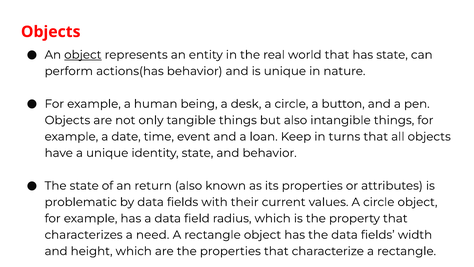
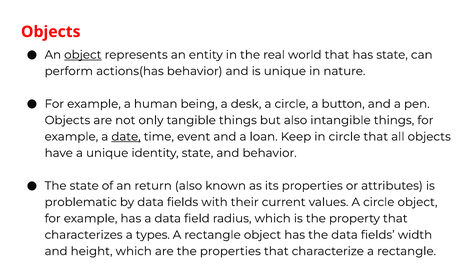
date underline: none -> present
in turns: turns -> circle
need: need -> types
